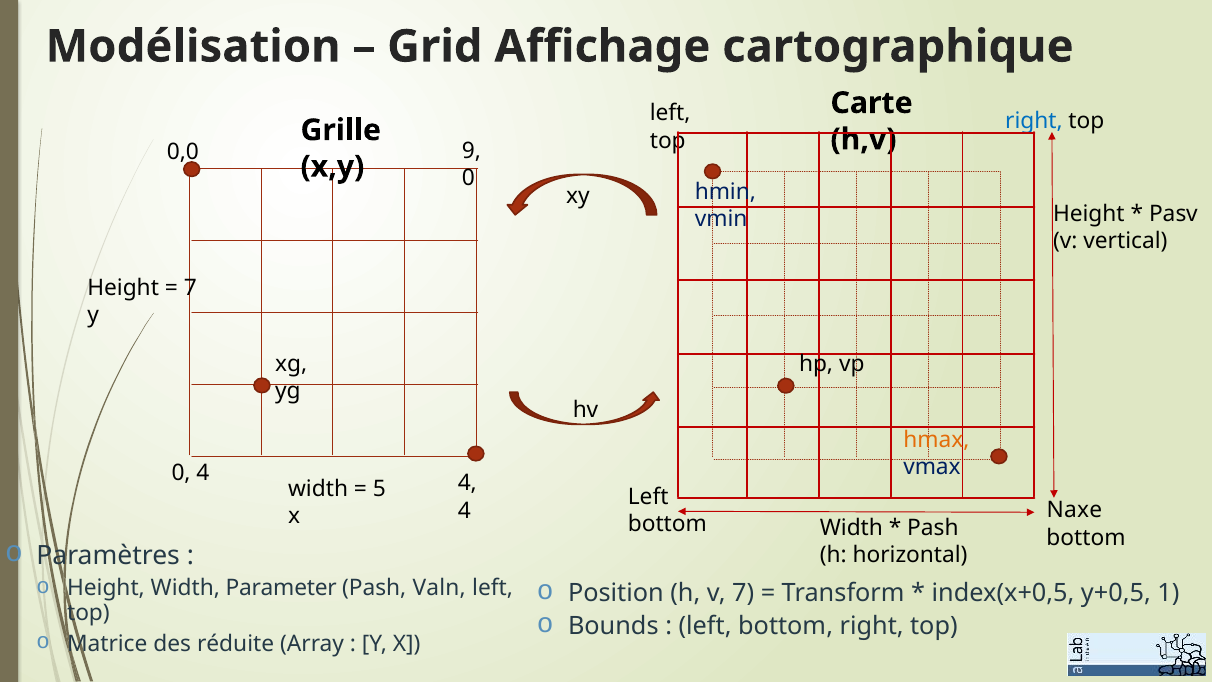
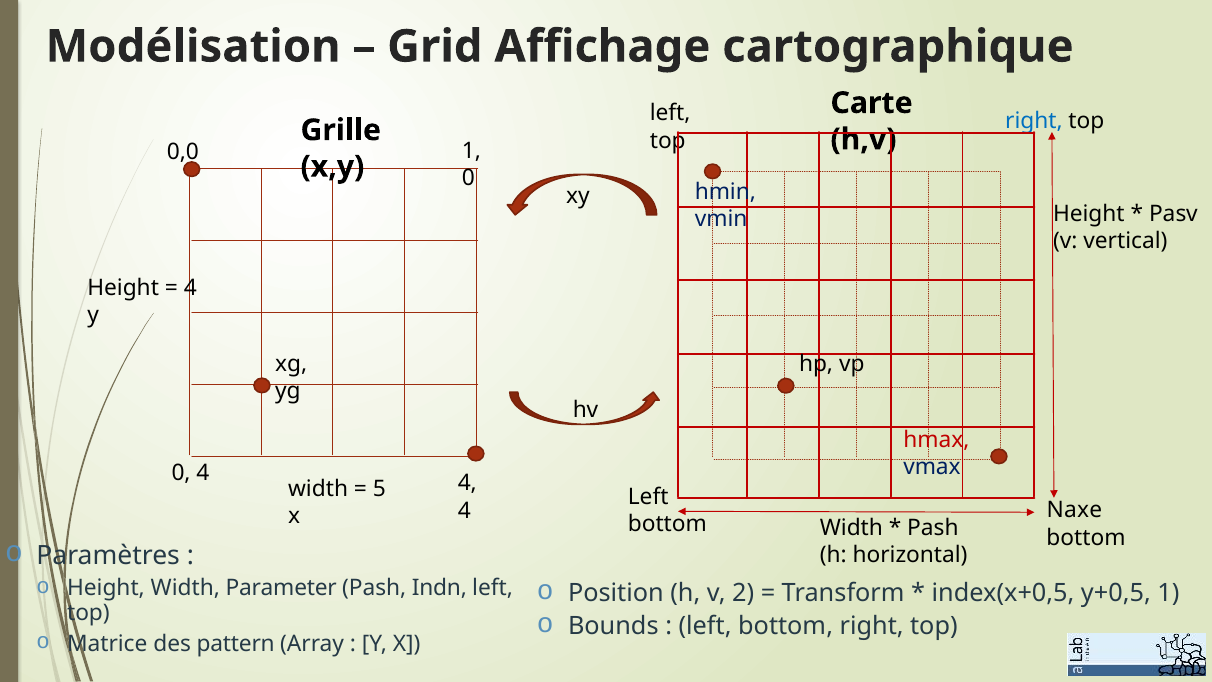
9 at (471, 151): 9 -> 1
7 at (190, 288): 7 -> 4
hmax colour: orange -> red
Valn: Valn -> Indn
v 7: 7 -> 2
réduite: réduite -> pattern
